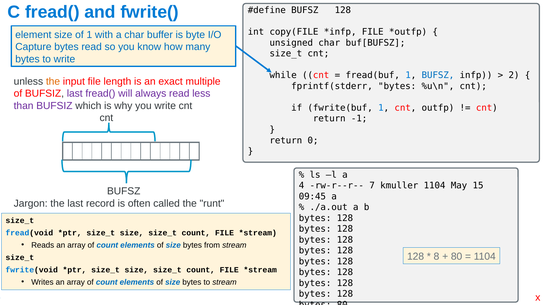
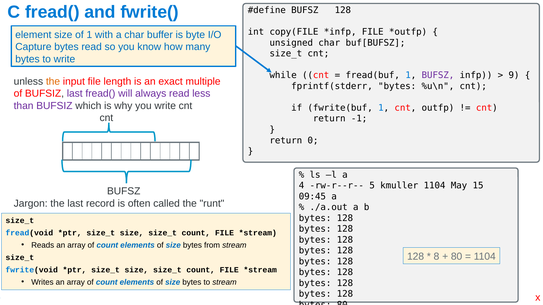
BUFSZ at (438, 75) colour: blue -> purple
2: 2 -> 9
rw-r--r-- 7: 7 -> 5
